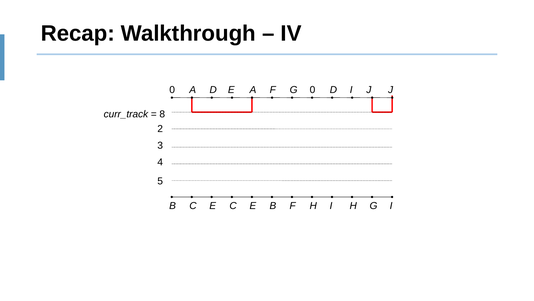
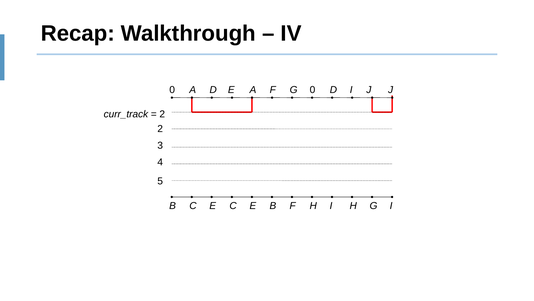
8 at (162, 114): 8 -> 2
